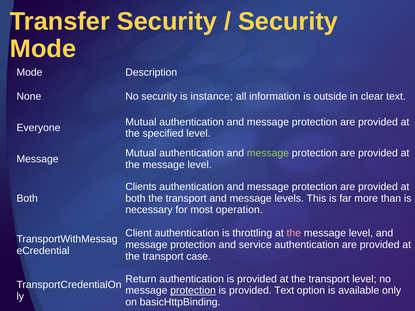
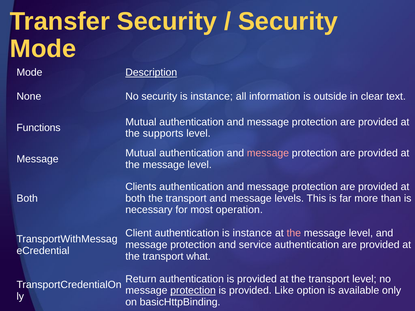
Description underline: none -> present
Everyone: Everyone -> Functions
specified: specified -> supports
message at (268, 153) colour: light green -> pink
authentication is throttling: throttling -> instance
case: case -> what
provided Text: Text -> Like
